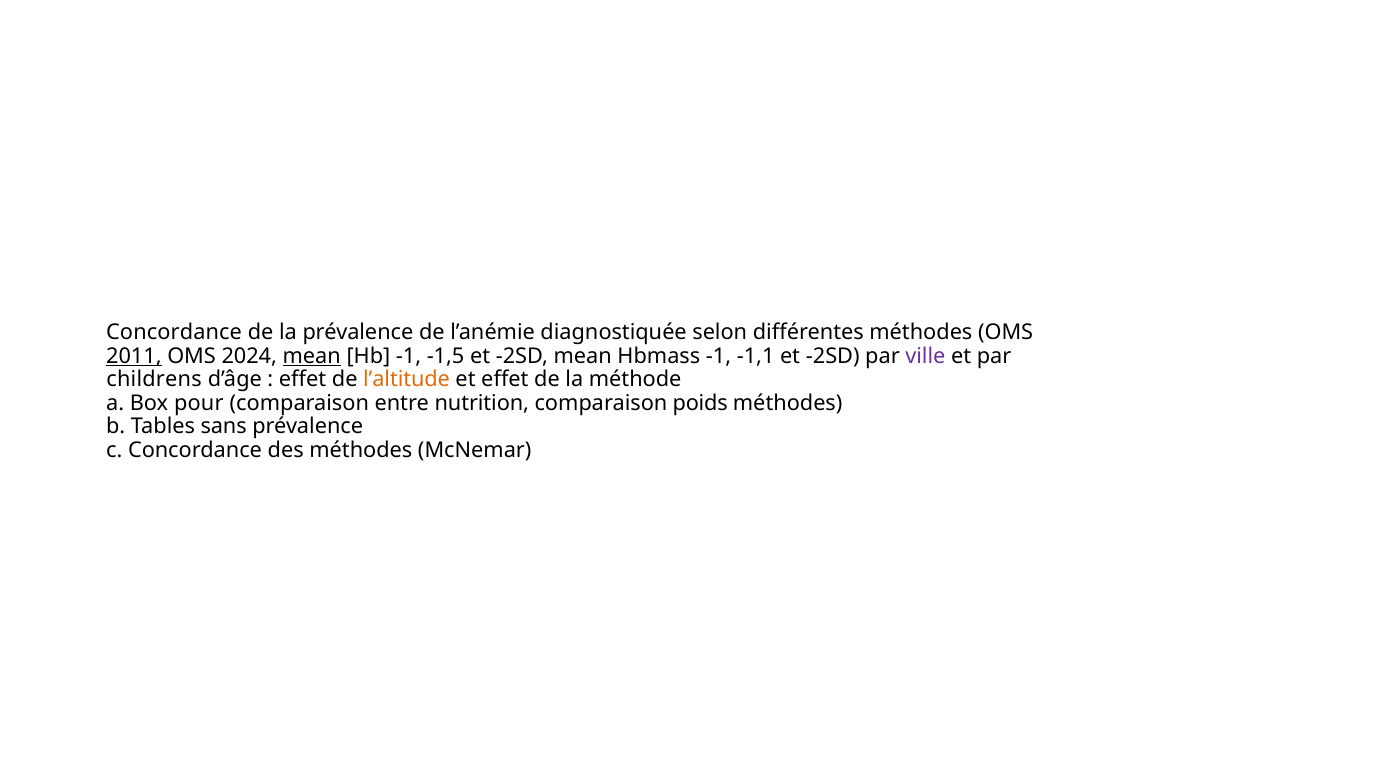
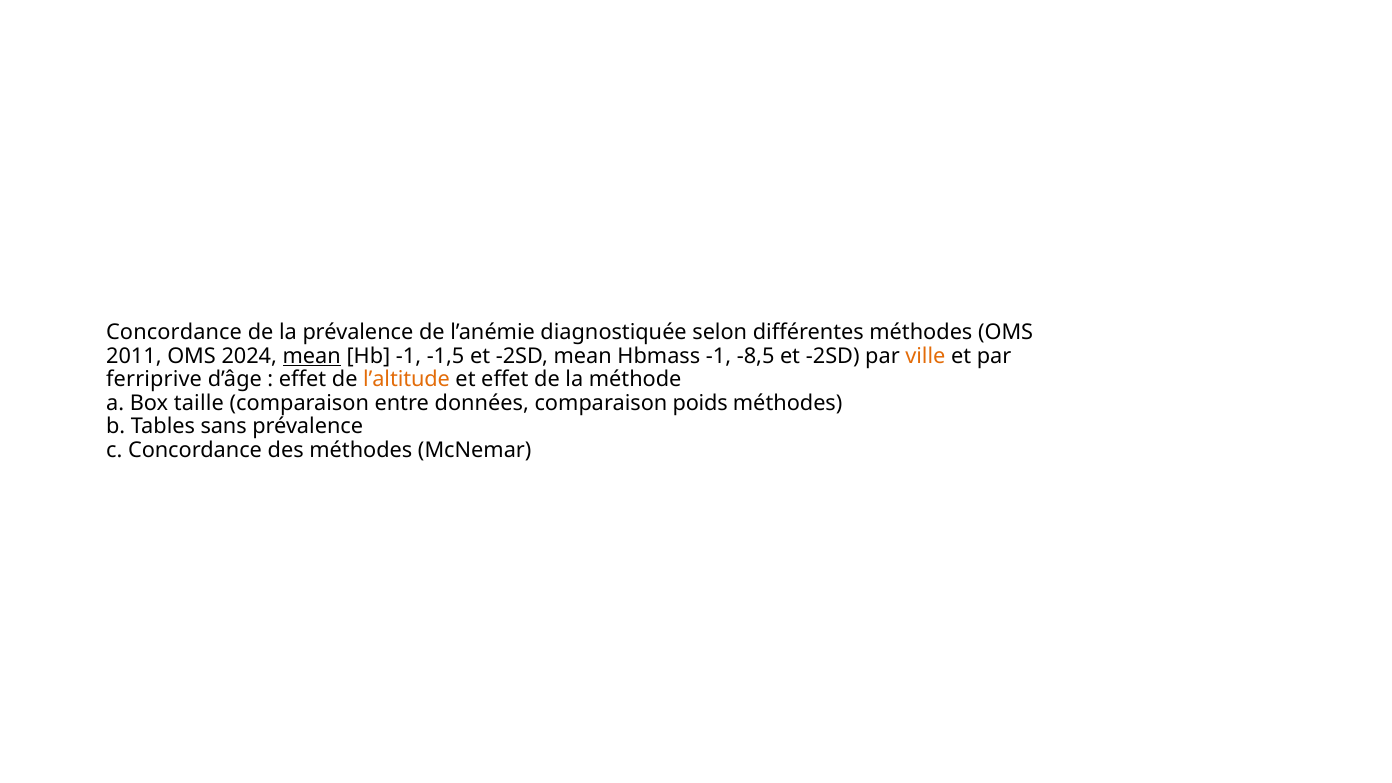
2011 underline: present -> none
-1,1: -1,1 -> -8,5
ville colour: purple -> orange
childrens: childrens -> ferriprive
pour: pour -> taille
nutrition: nutrition -> données
